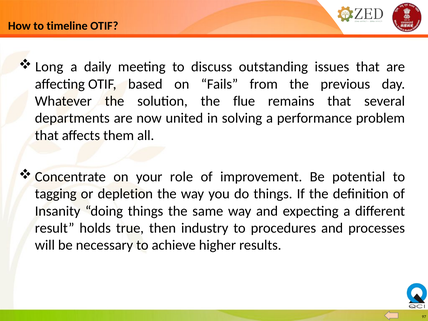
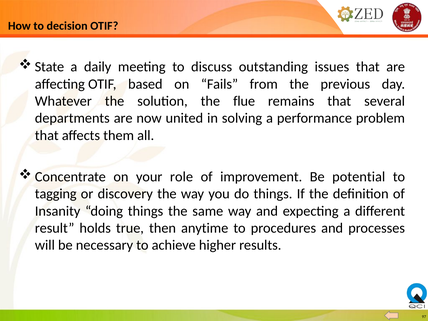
timeline: timeline -> decision
Long: Long -> State
depletion: depletion -> discovery
industry: industry -> anytime
